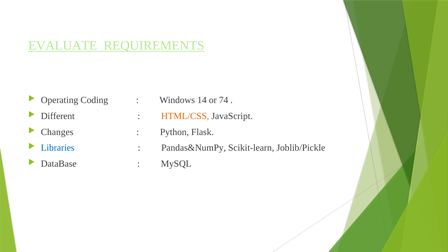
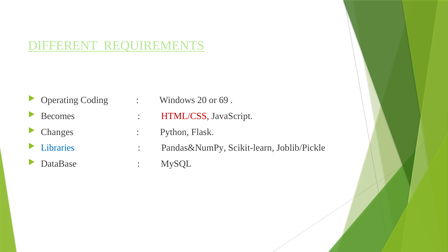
EVALUATE: EVALUATE -> DIFFERENT
14: 14 -> 20
74: 74 -> 69
Different: Different -> Becomes
HTML/CSS colour: orange -> red
